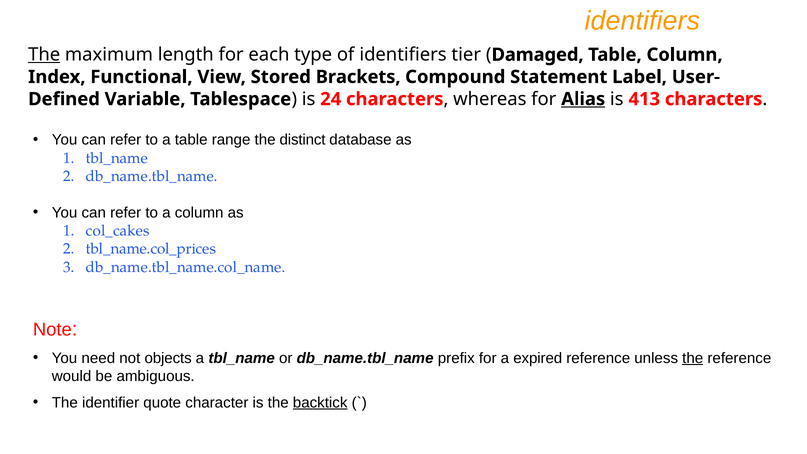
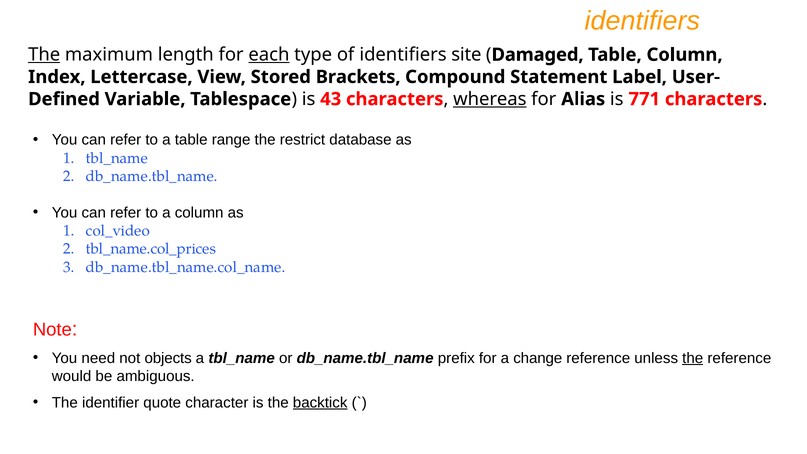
each underline: none -> present
tier: tier -> site
Functional: Functional -> Lettercase
24: 24 -> 43
whereas underline: none -> present
Alias underline: present -> none
413: 413 -> 771
distinct: distinct -> restrict
col_cakes: col_cakes -> col_video
expired: expired -> change
